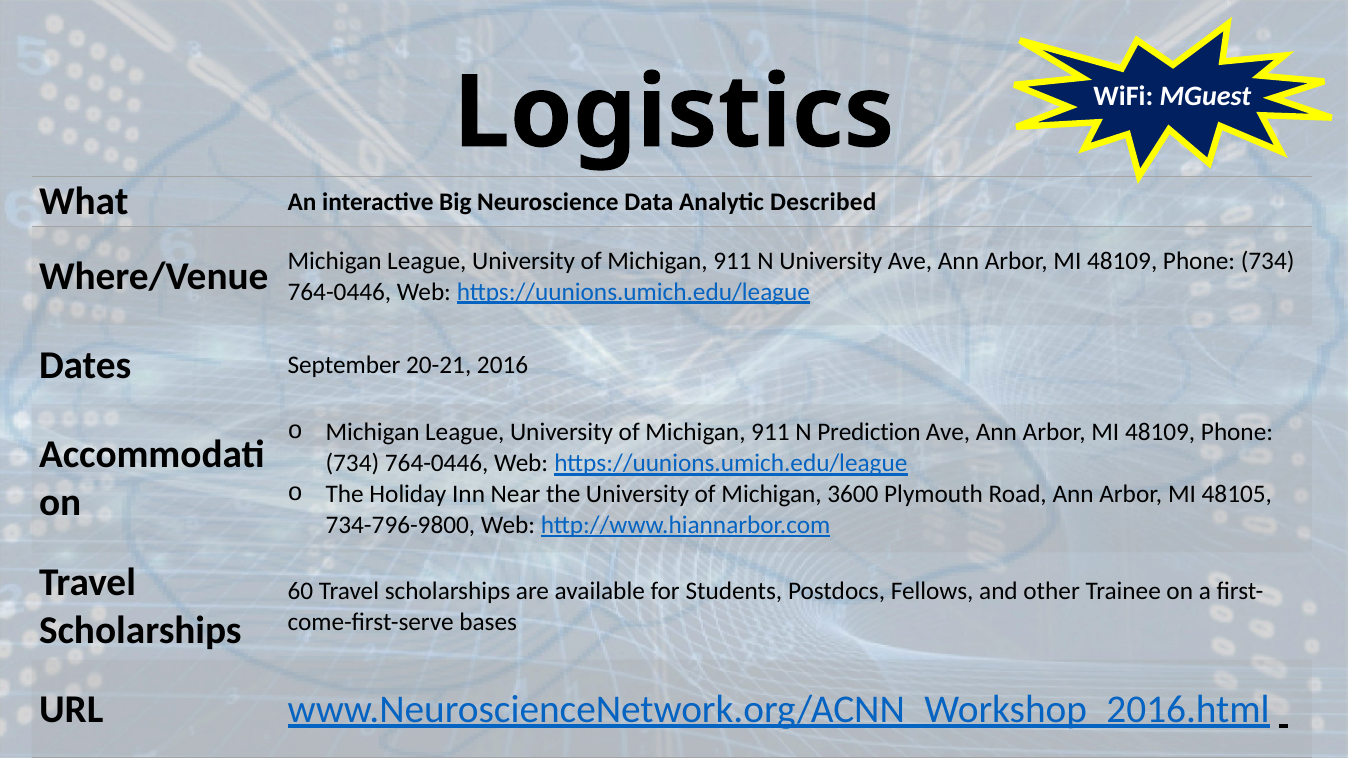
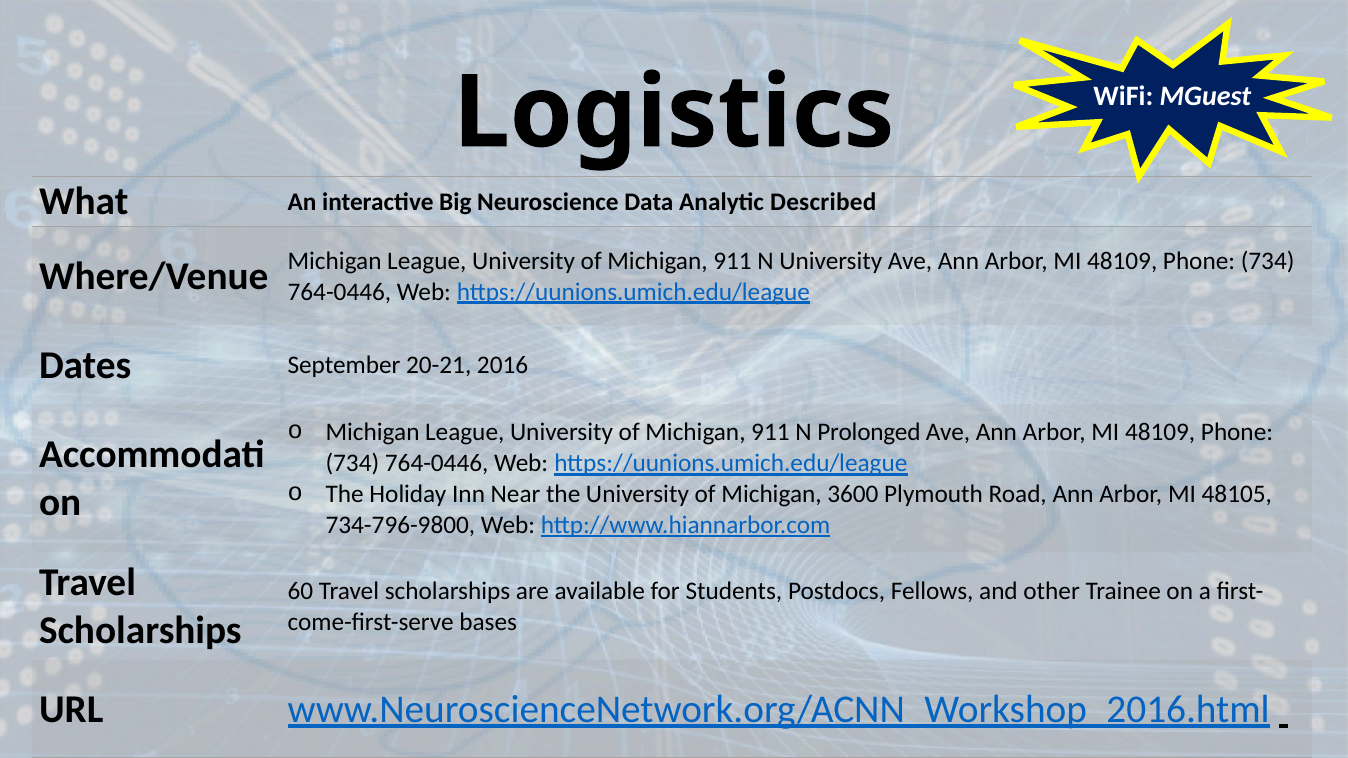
Prediction: Prediction -> Prolonged
